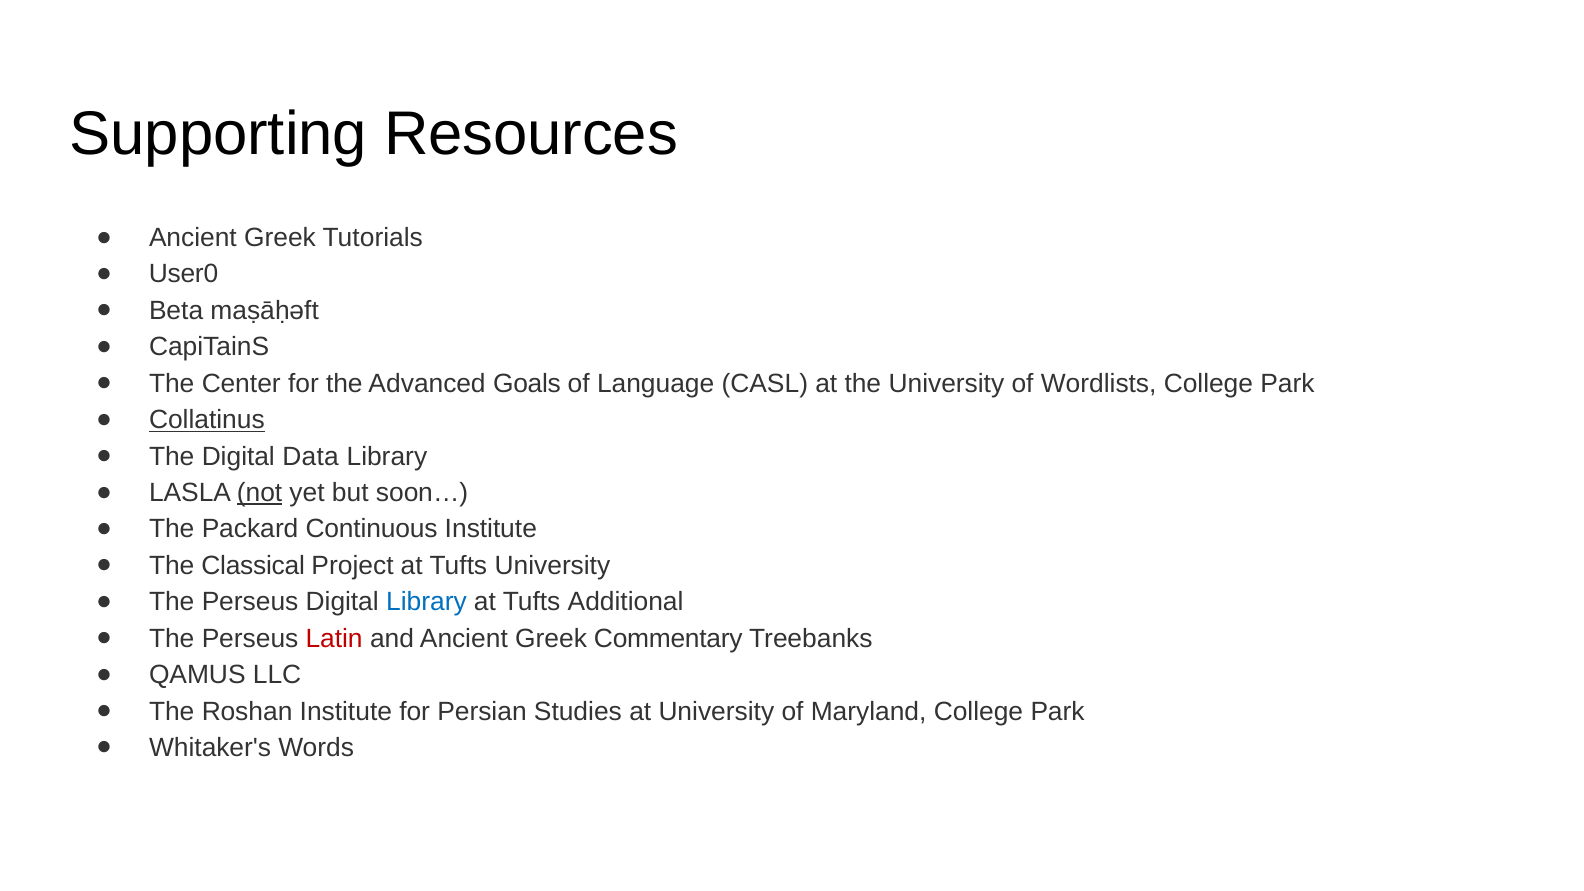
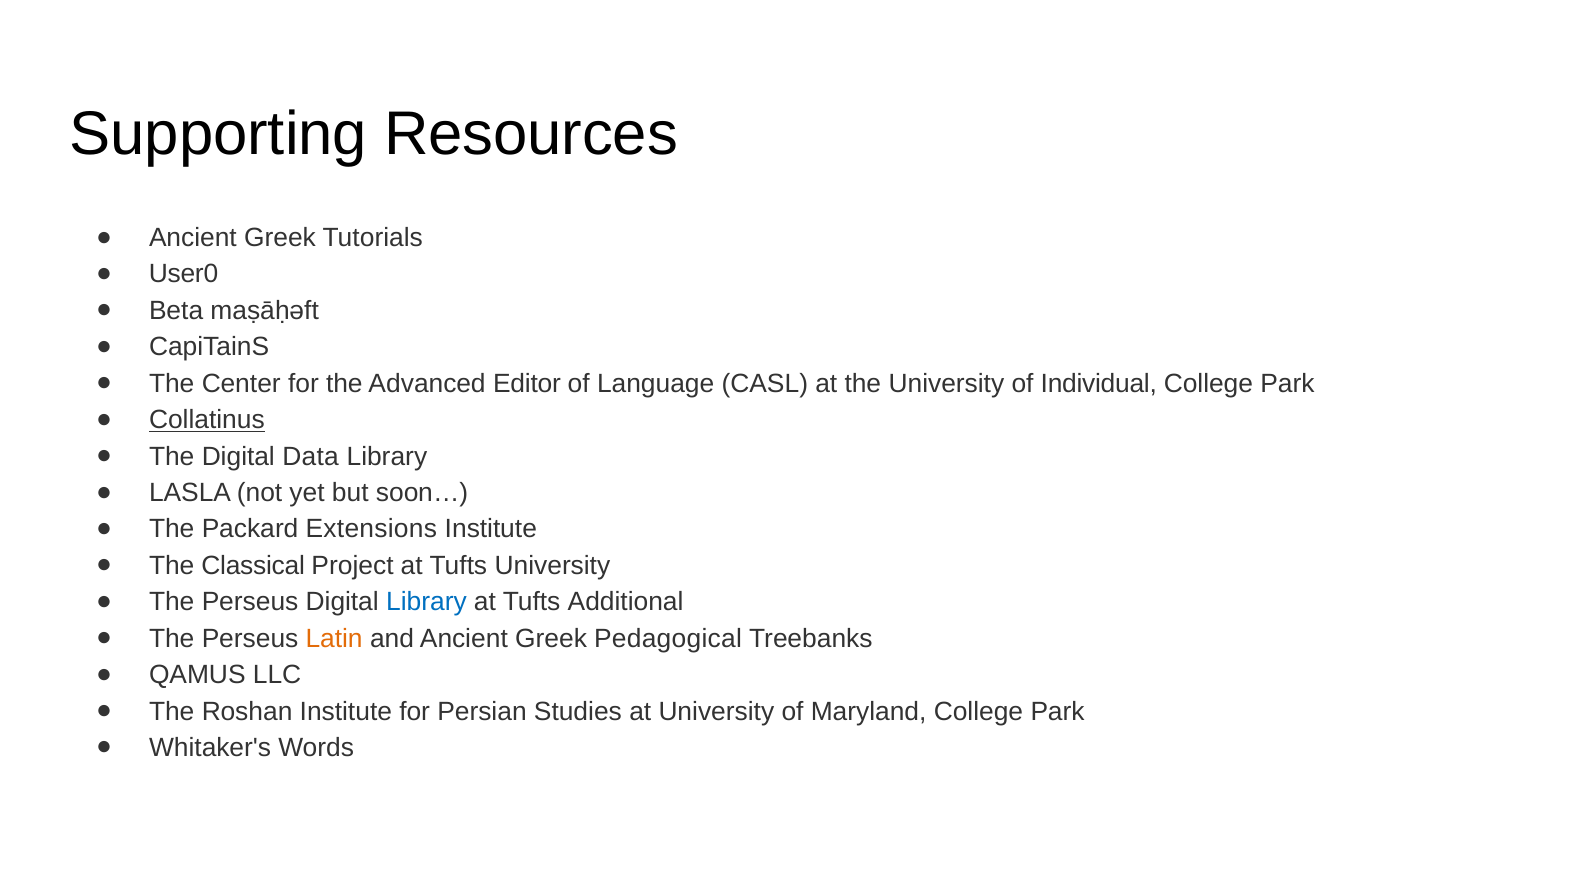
Goals: Goals -> Editor
Wordlists: Wordlists -> Individual
not underline: present -> none
Continuous: Continuous -> Extensions
Latin colour: red -> orange
Commentary: Commentary -> Pedagogical
